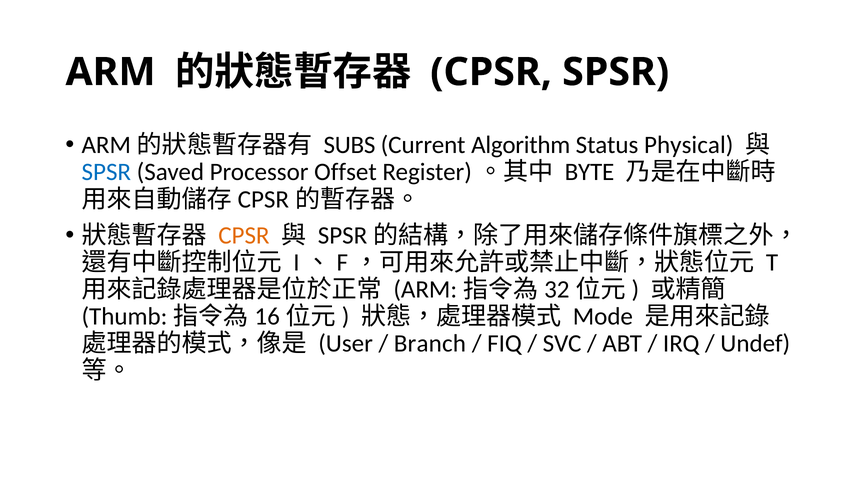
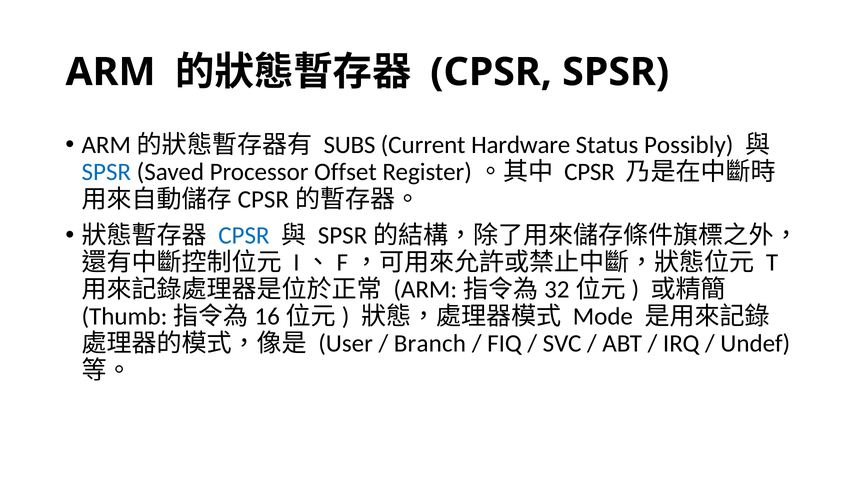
Algorithm: Algorithm -> Hardware
Physical: Physical -> Possibly
BYTE at (589, 172): BYTE -> CPSR
CPSR at (244, 235) colour: orange -> blue
